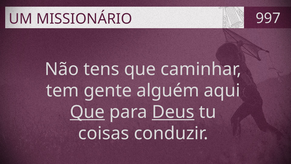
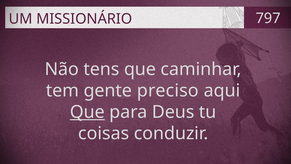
997: 997 -> 797
alguém: alguém -> preciso
Deus underline: present -> none
